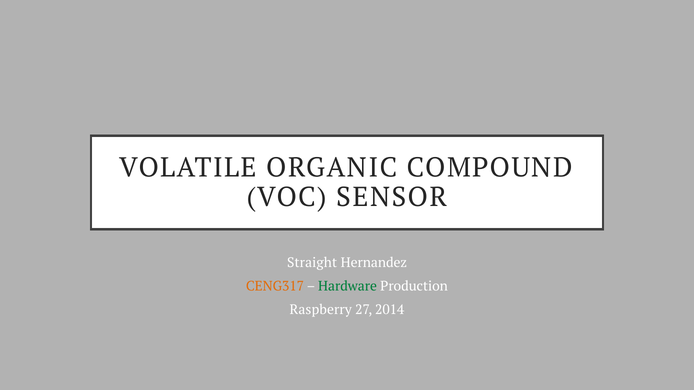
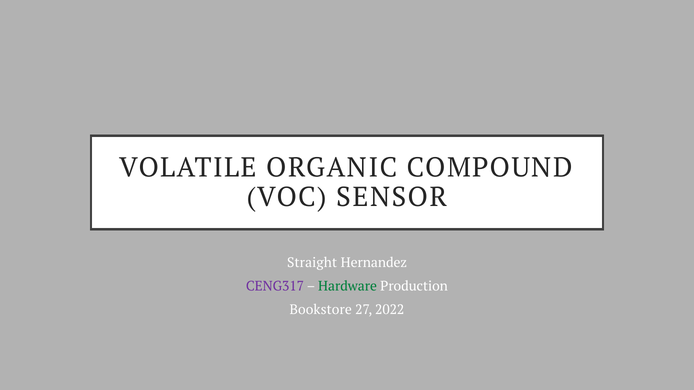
CENG317 colour: orange -> purple
Raspberry: Raspberry -> Bookstore
2014: 2014 -> 2022
